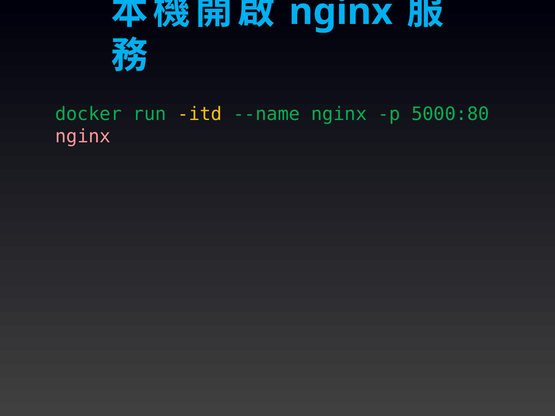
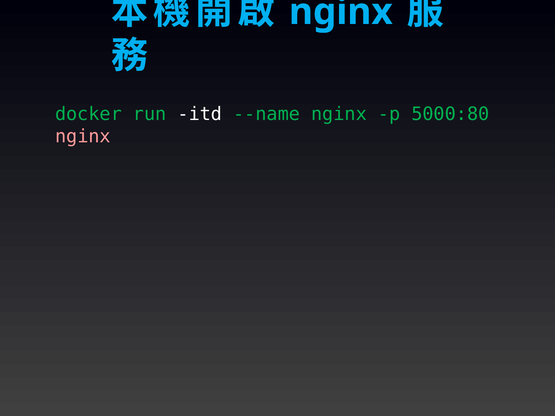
itd colour: yellow -> white
